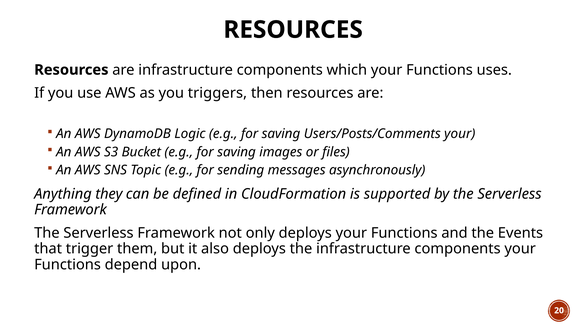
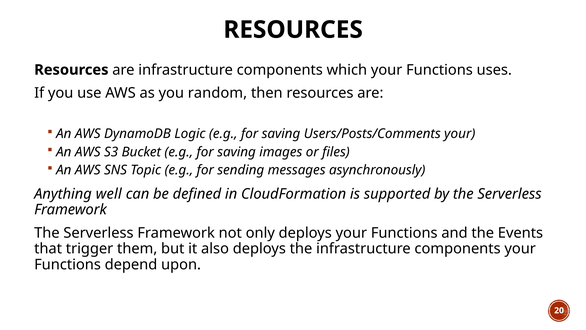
triggers: triggers -> random
they: they -> well
